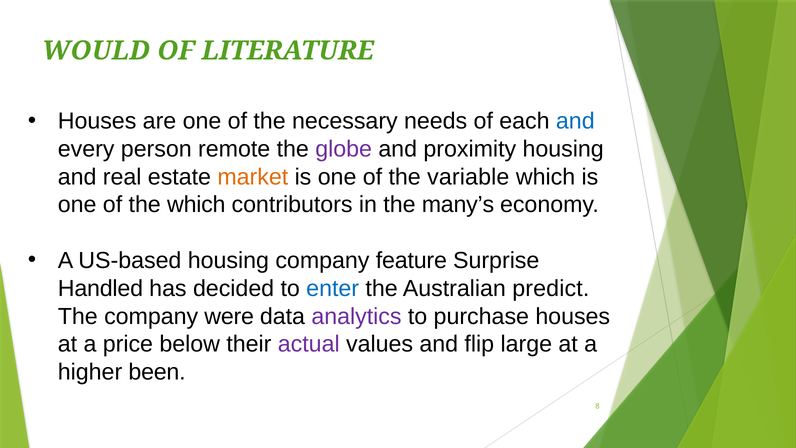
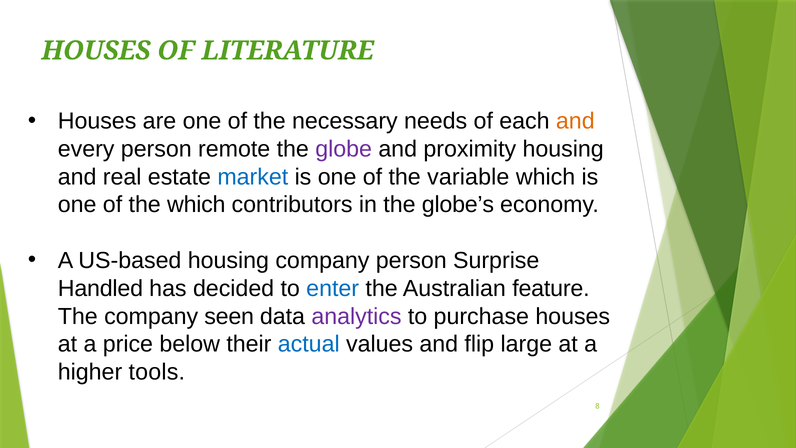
WOULD at (96, 51): WOULD -> HOUSES
and at (575, 121) colour: blue -> orange
market colour: orange -> blue
many’s: many’s -> globe’s
company feature: feature -> person
predict: predict -> feature
were: were -> seen
actual colour: purple -> blue
been: been -> tools
